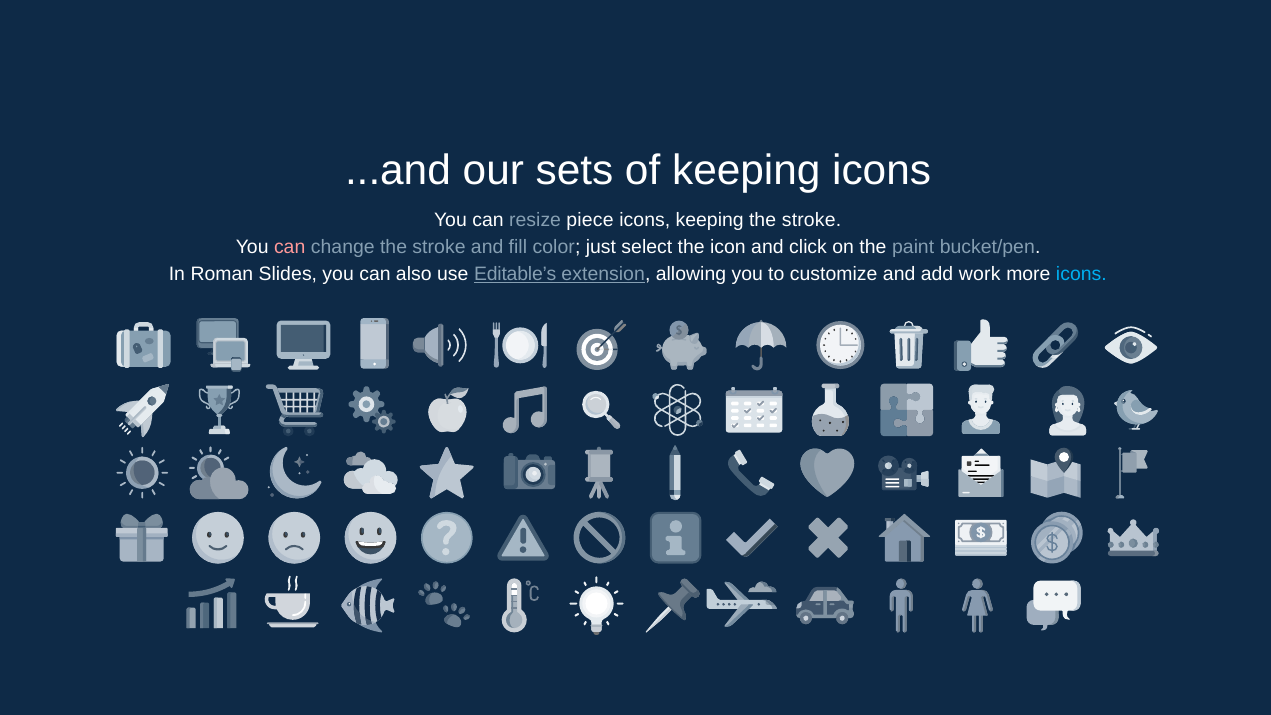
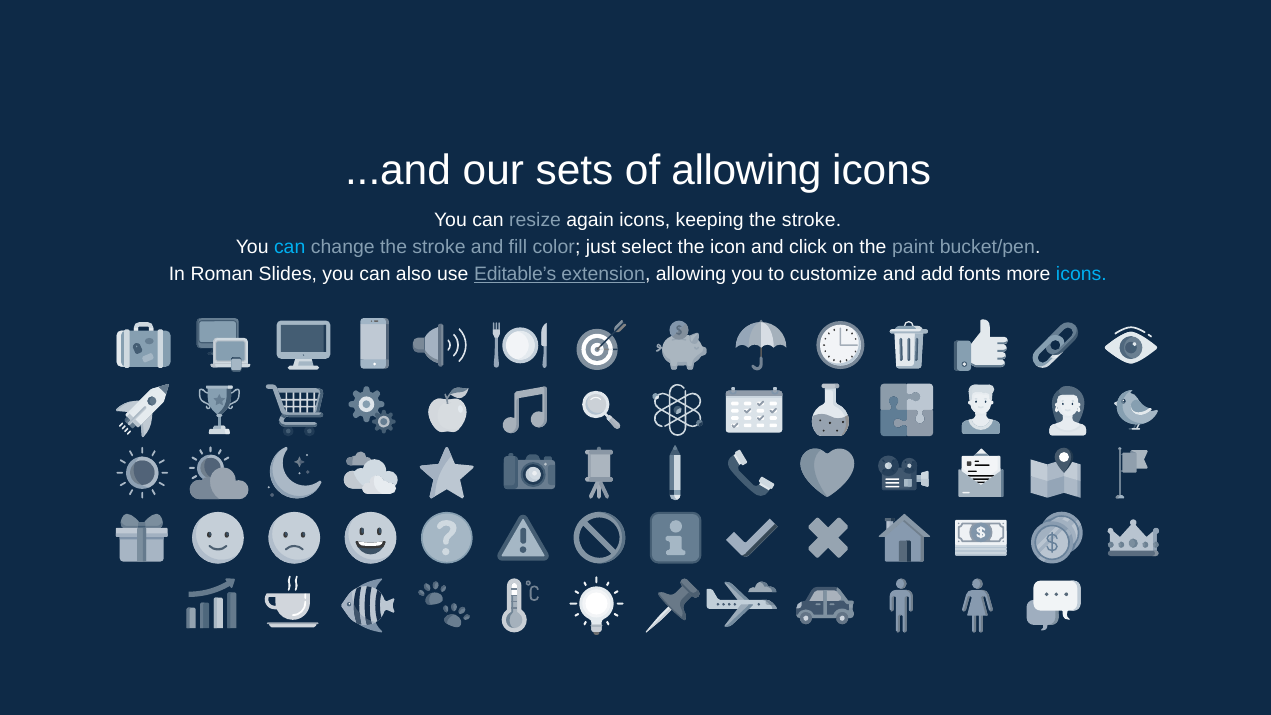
of keeping: keeping -> allowing
piece: piece -> again
can at (290, 247) colour: pink -> light blue
work: work -> fonts
